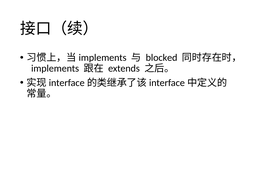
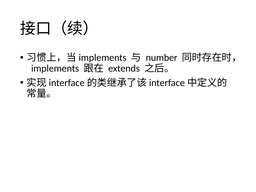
blocked: blocked -> number
